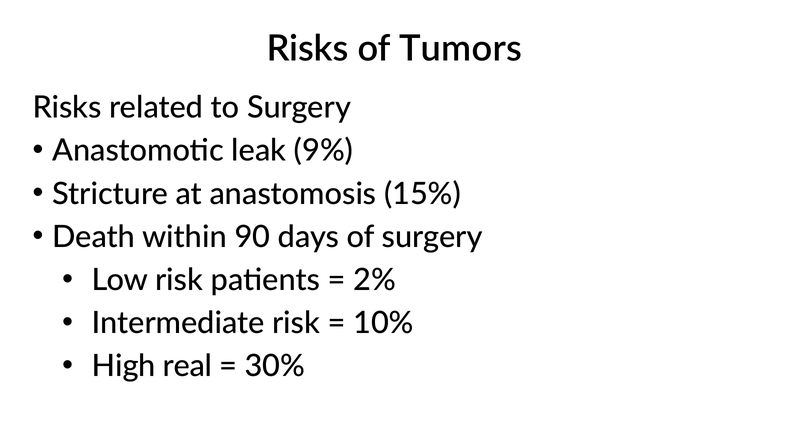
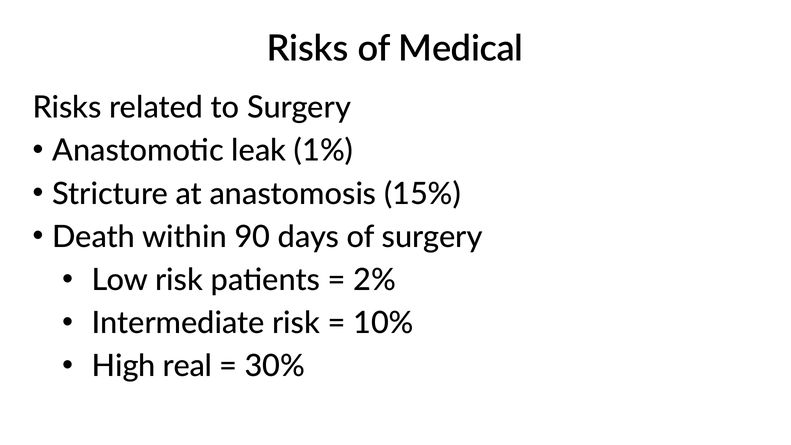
Tumors: Tumors -> Medical
9%: 9% -> 1%
